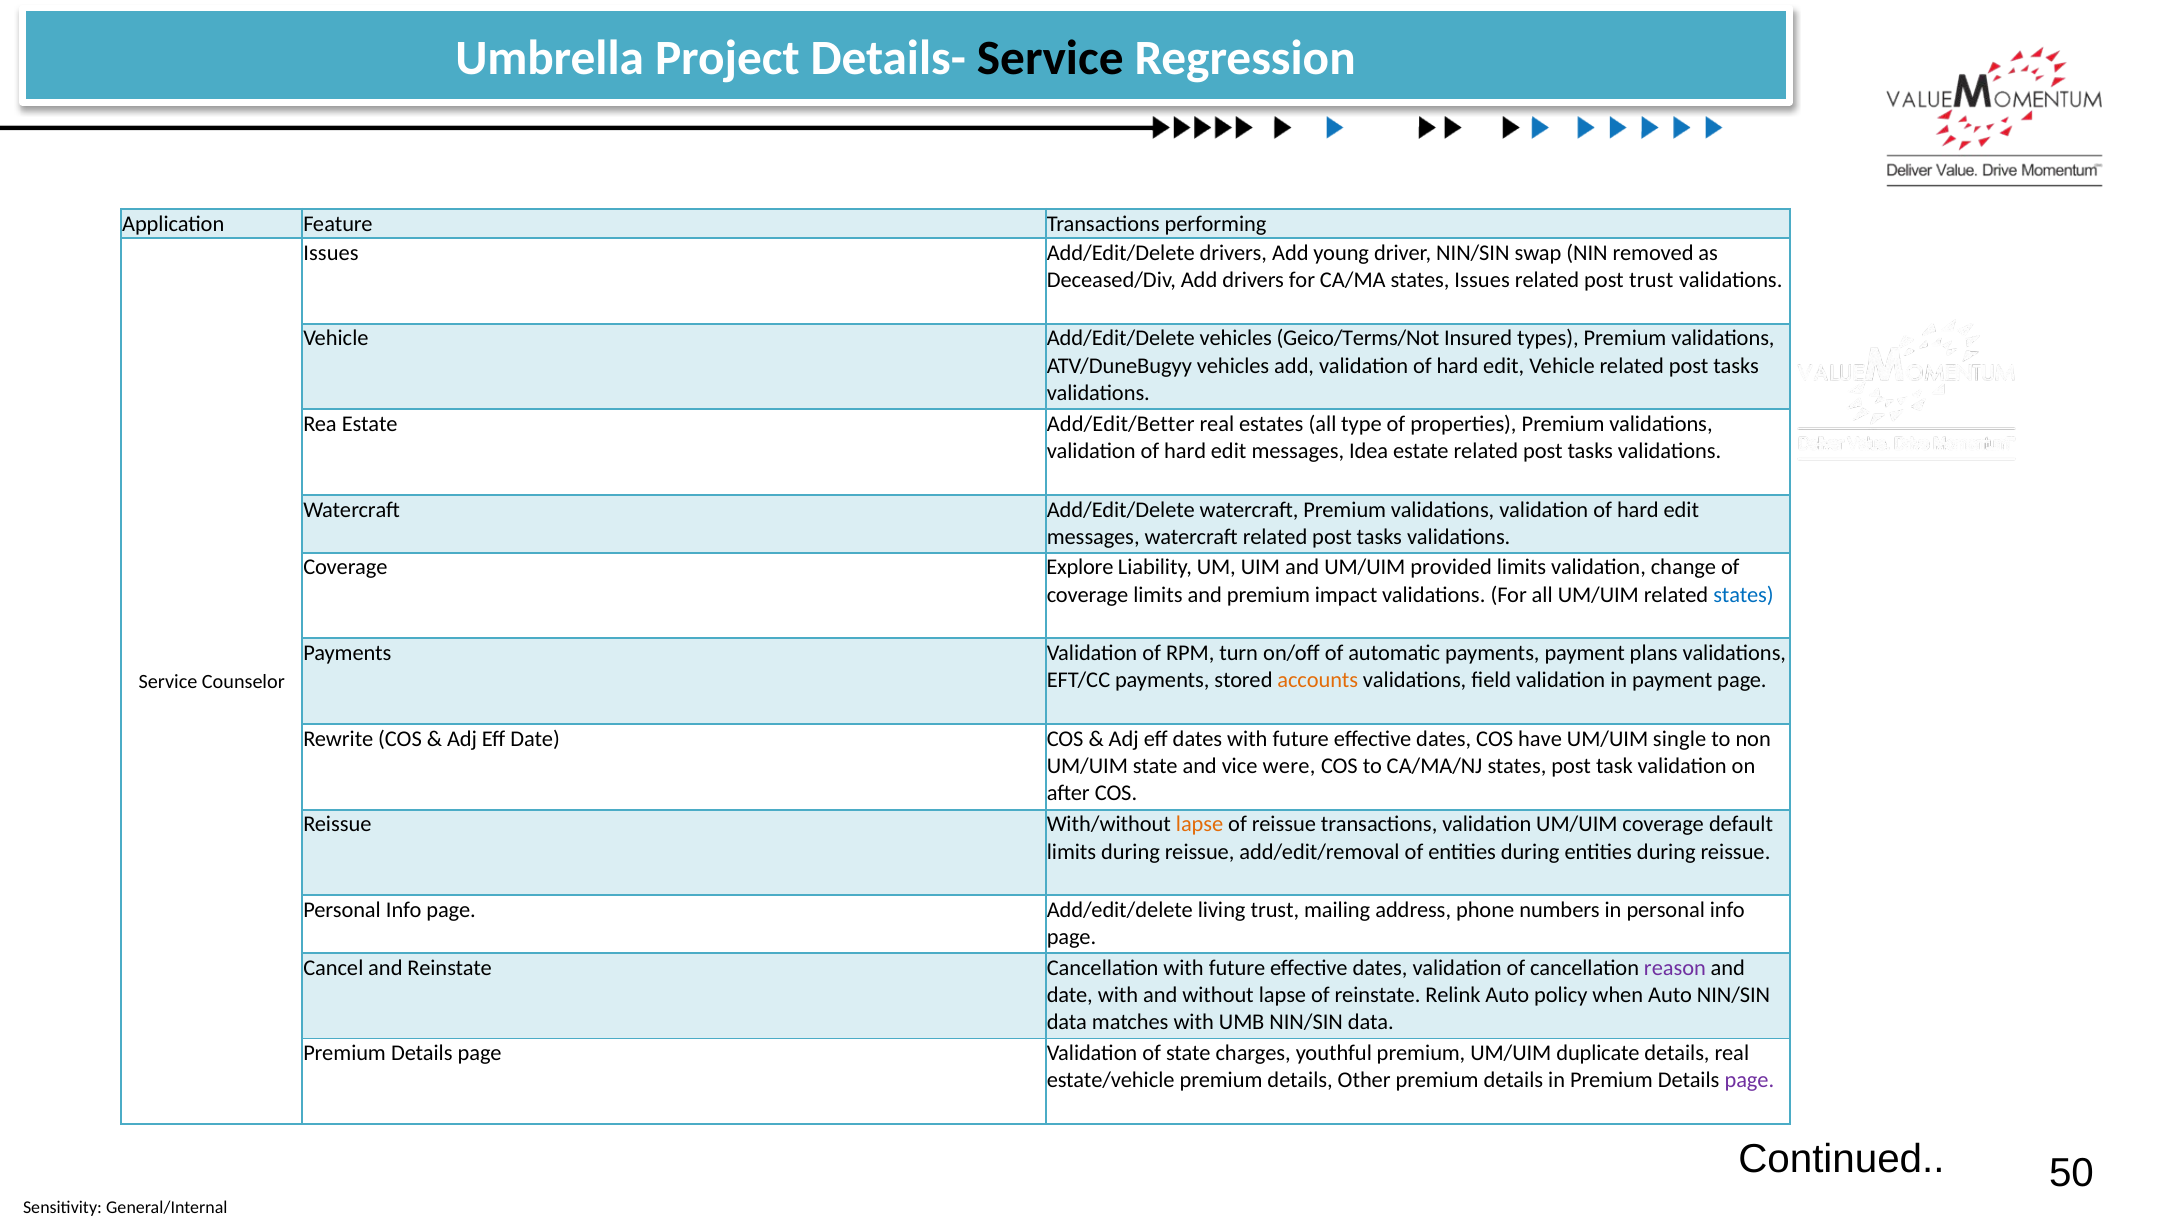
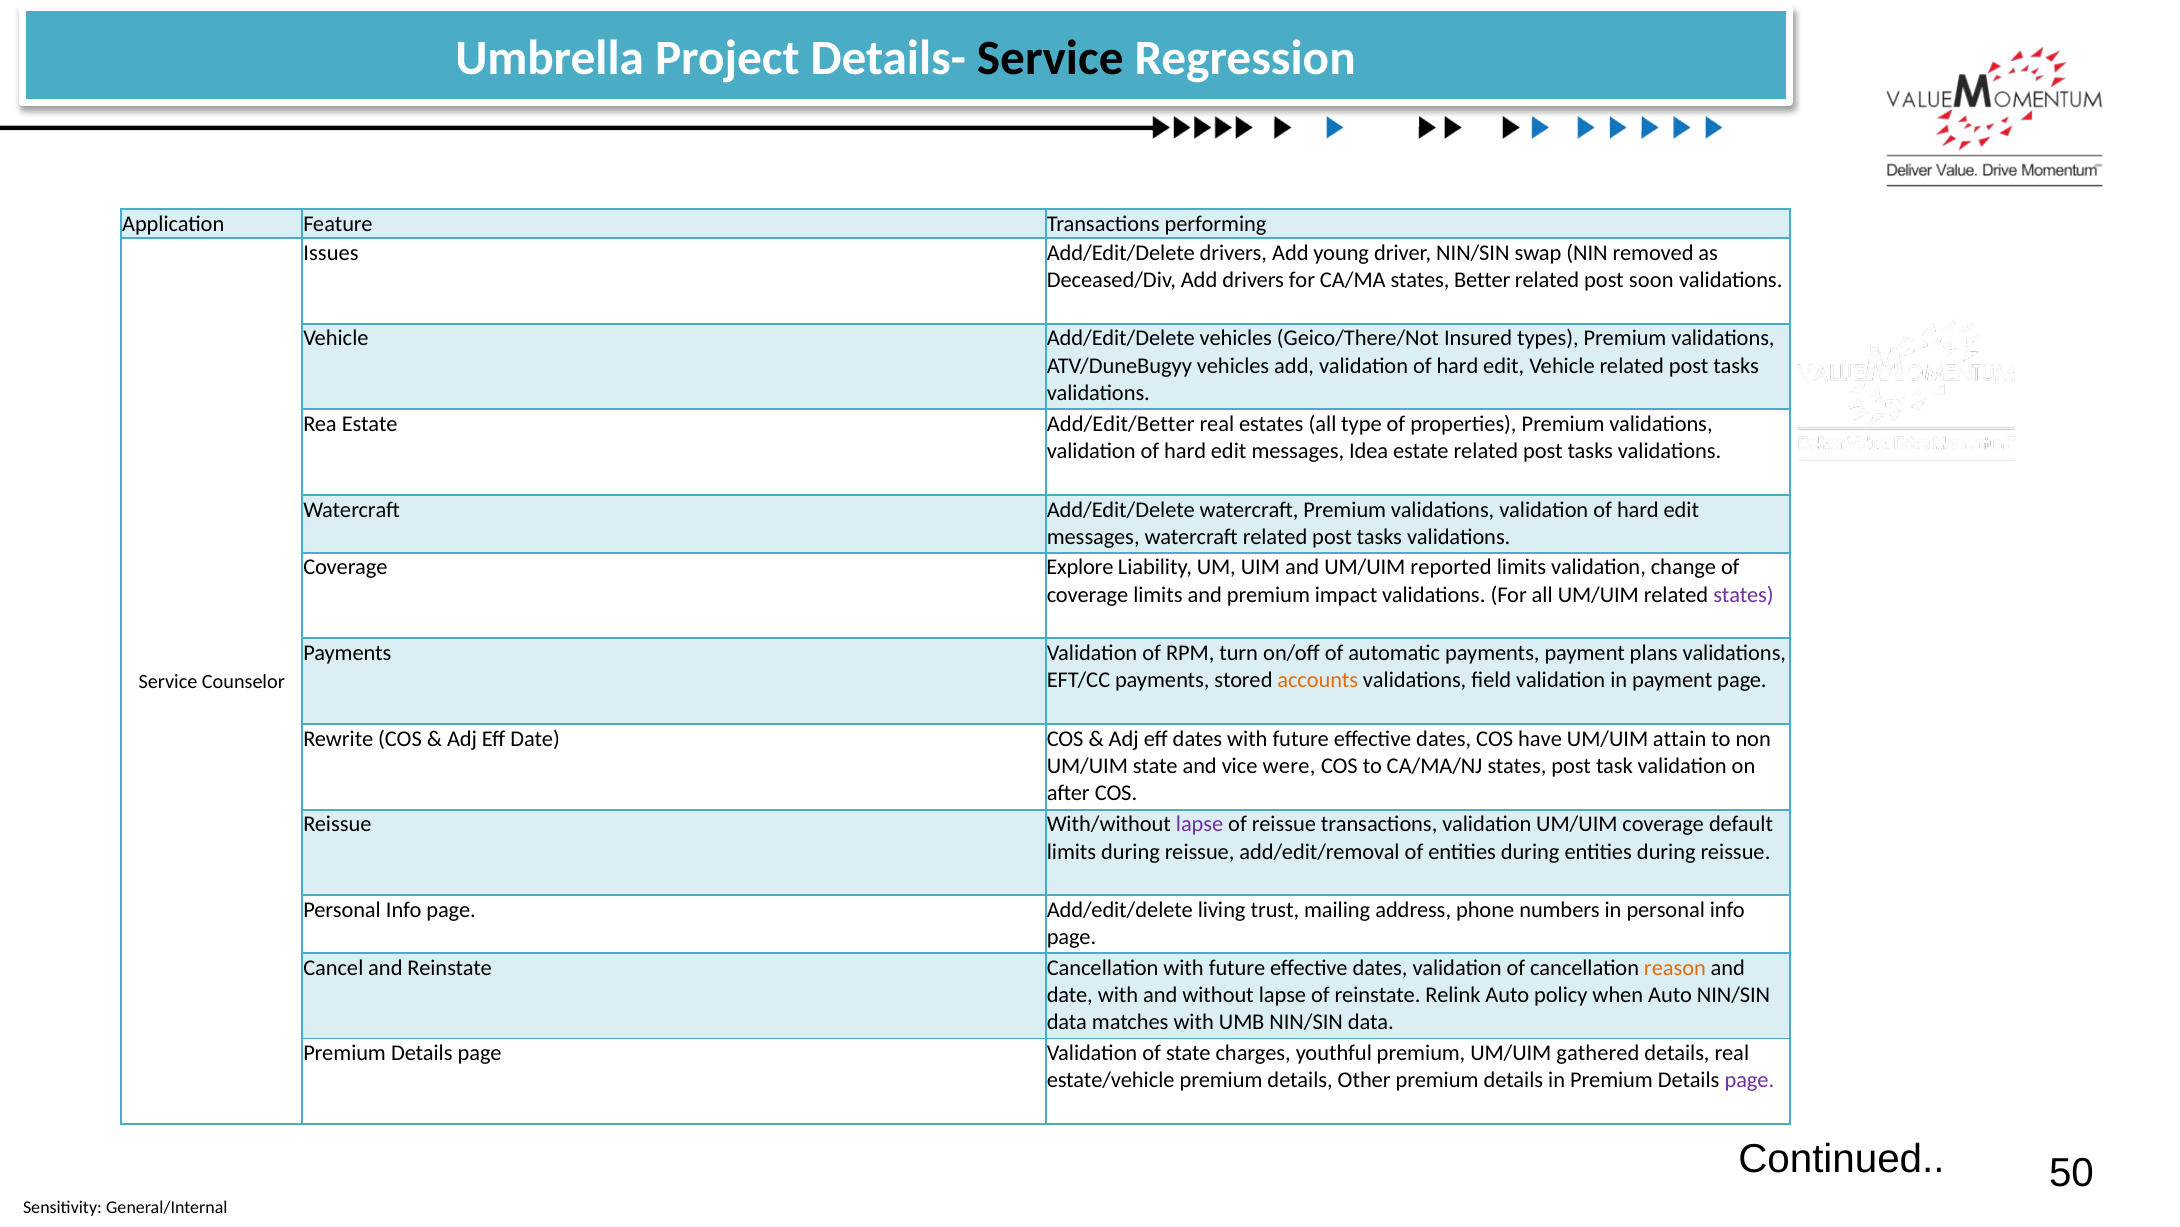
states Issues: Issues -> Better
post trust: trust -> soon
Geico/Terms/Not: Geico/Terms/Not -> Geico/There/Not
provided: provided -> reported
states at (1743, 595) colour: blue -> purple
single: single -> attain
lapse at (1200, 825) colour: orange -> purple
reason colour: purple -> orange
duplicate: duplicate -> gathered
